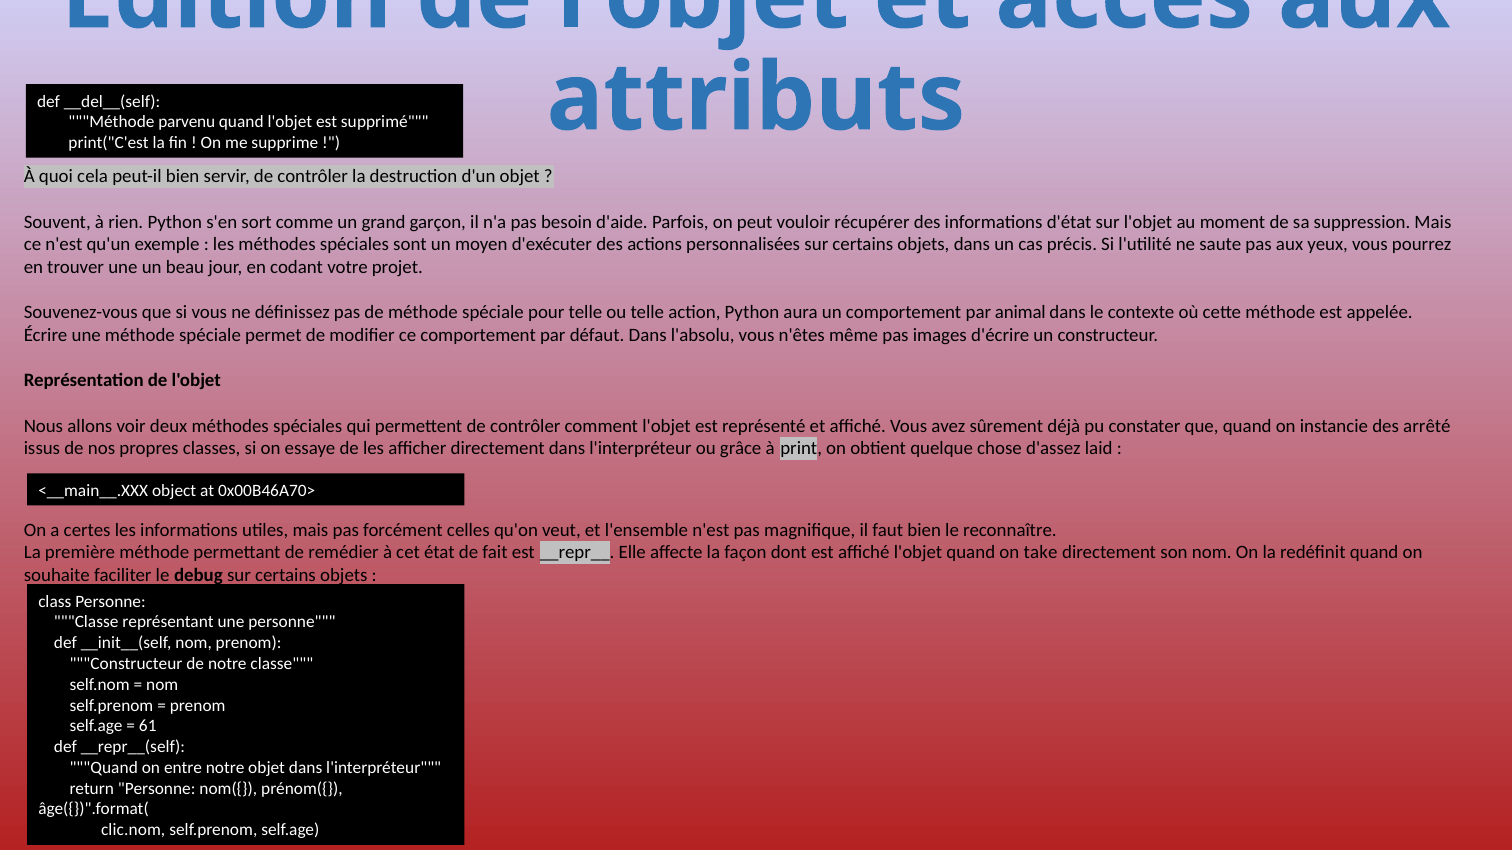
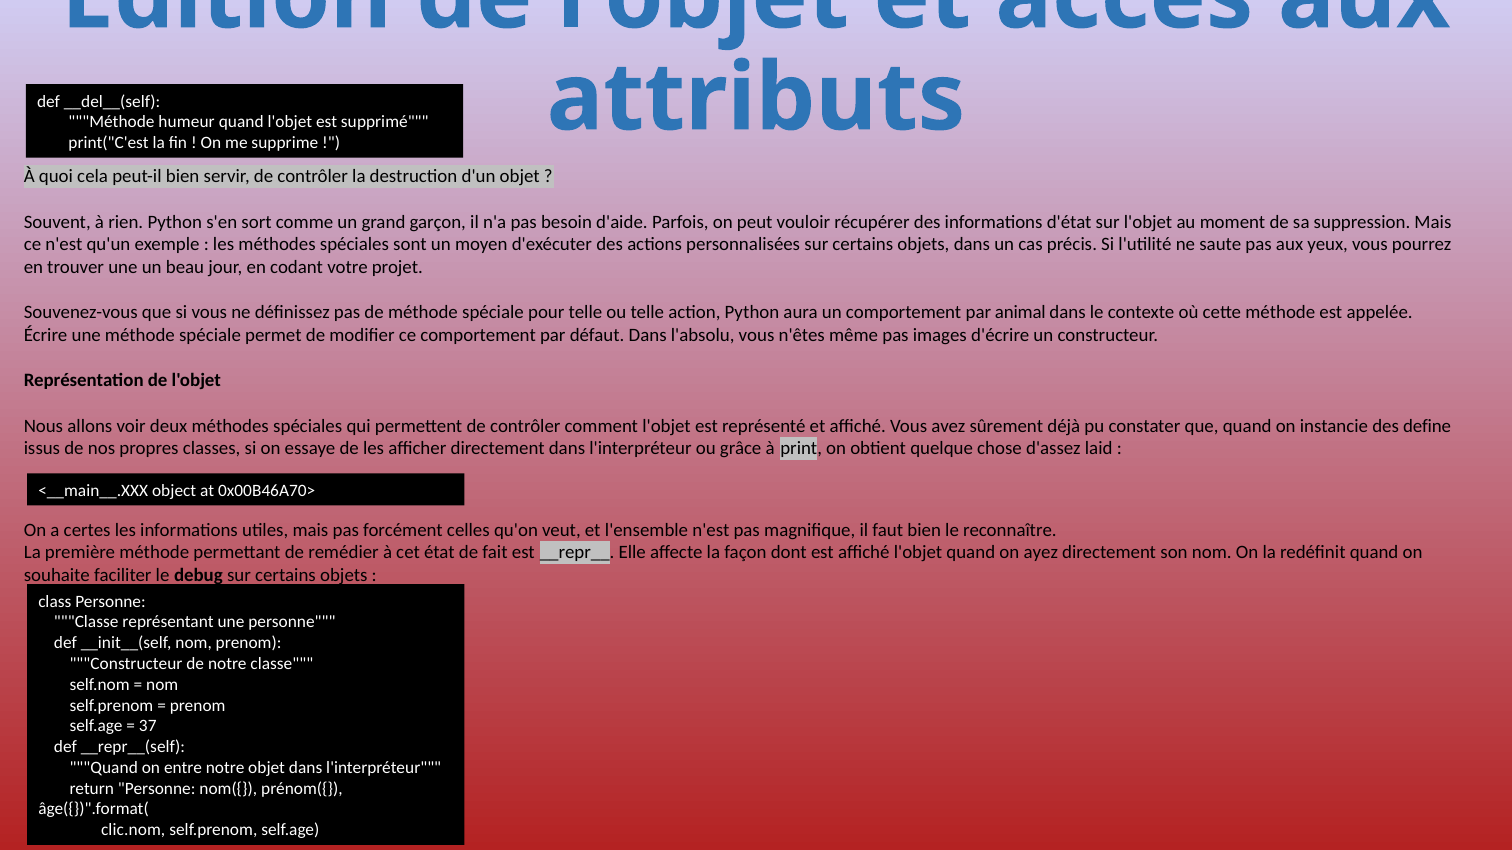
parvenu: parvenu -> humeur
arrêté: arrêté -> define
take: take -> ayez
61: 61 -> 37
